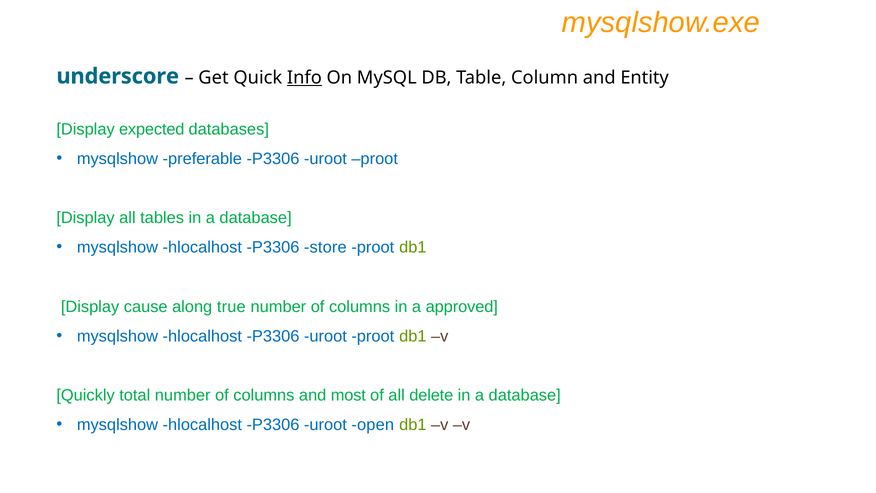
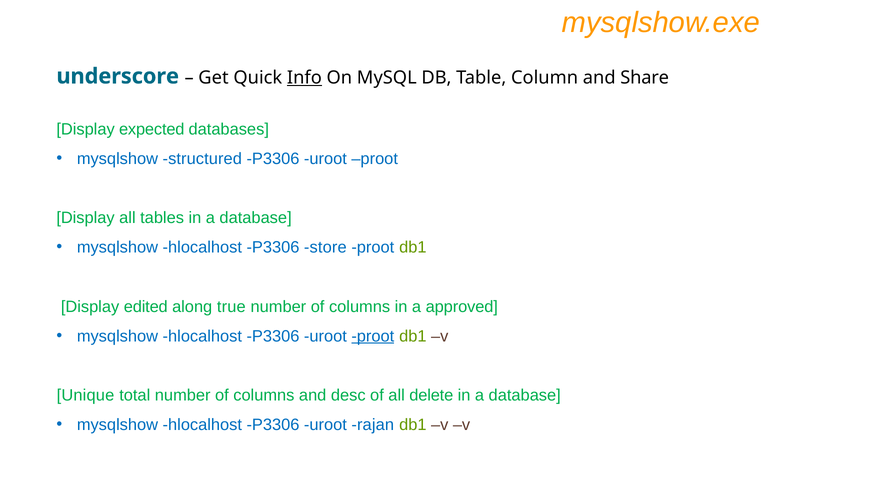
Entity: Entity -> Share
preferable: preferable -> structured
cause: cause -> edited
proot at (373, 336) underline: none -> present
Quickly: Quickly -> Unique
most: most -> desc
open: open -> rajan
